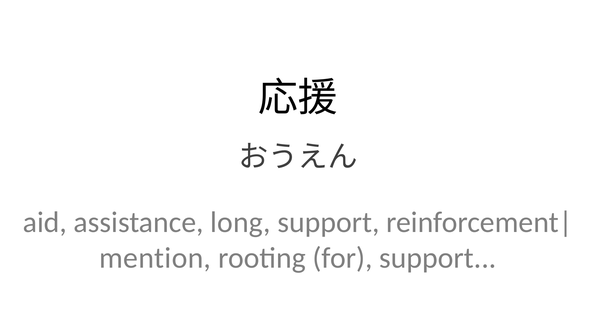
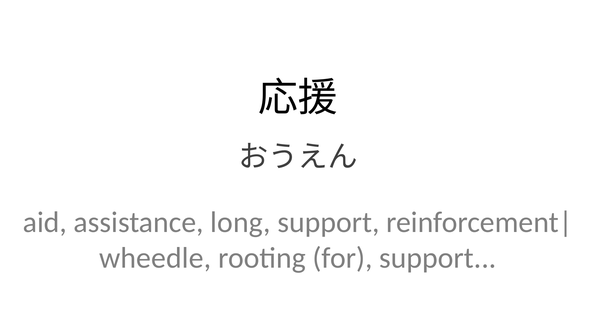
mention: mention -> wheedle
